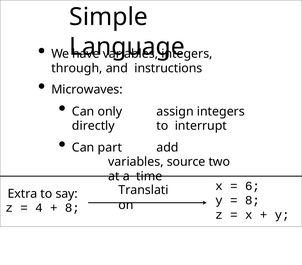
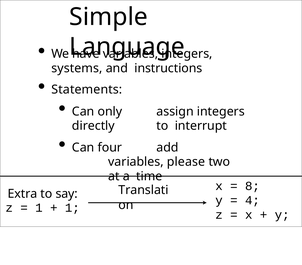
through: through -> systems
Microwaves: Microwaves -> Statements
part: part -> four
source: source -> please
6: 6 -> 8
8 at (252, 200): 8 -> 4
4 at (39, 208): 4 -> 1
8 at (72, 208): 8 -> 1
